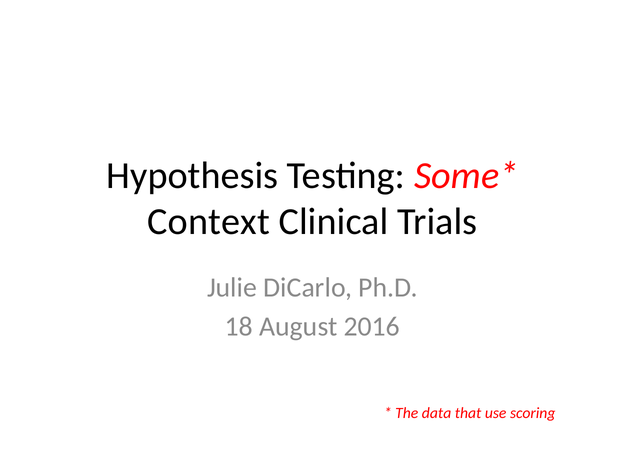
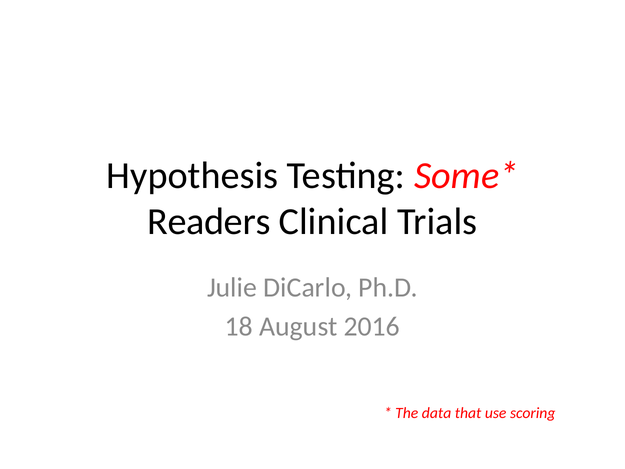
Context: Context -> Readers
